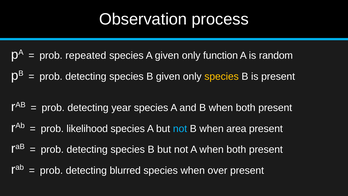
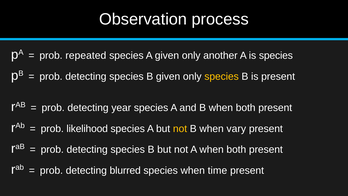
function: function -> another
is random: random -> species
not at (180, 129) colour: light blue -> yellow
area: area -> vary
over: over -> time
